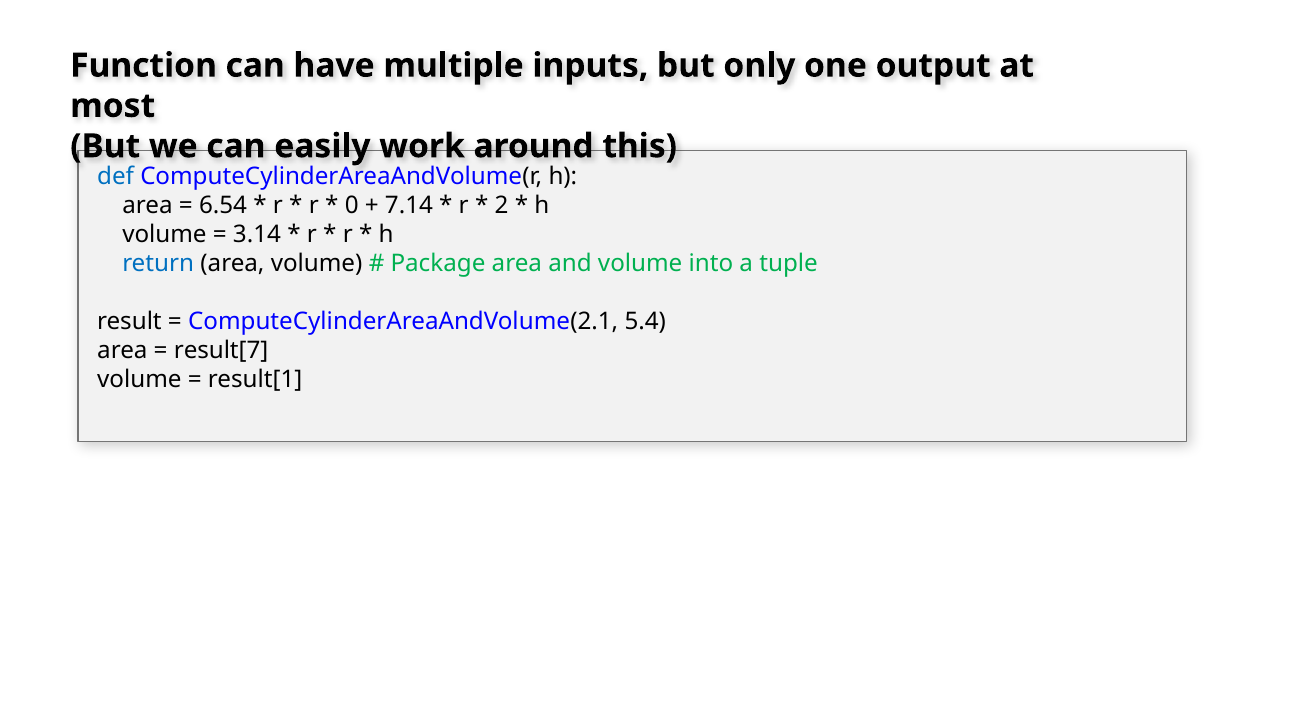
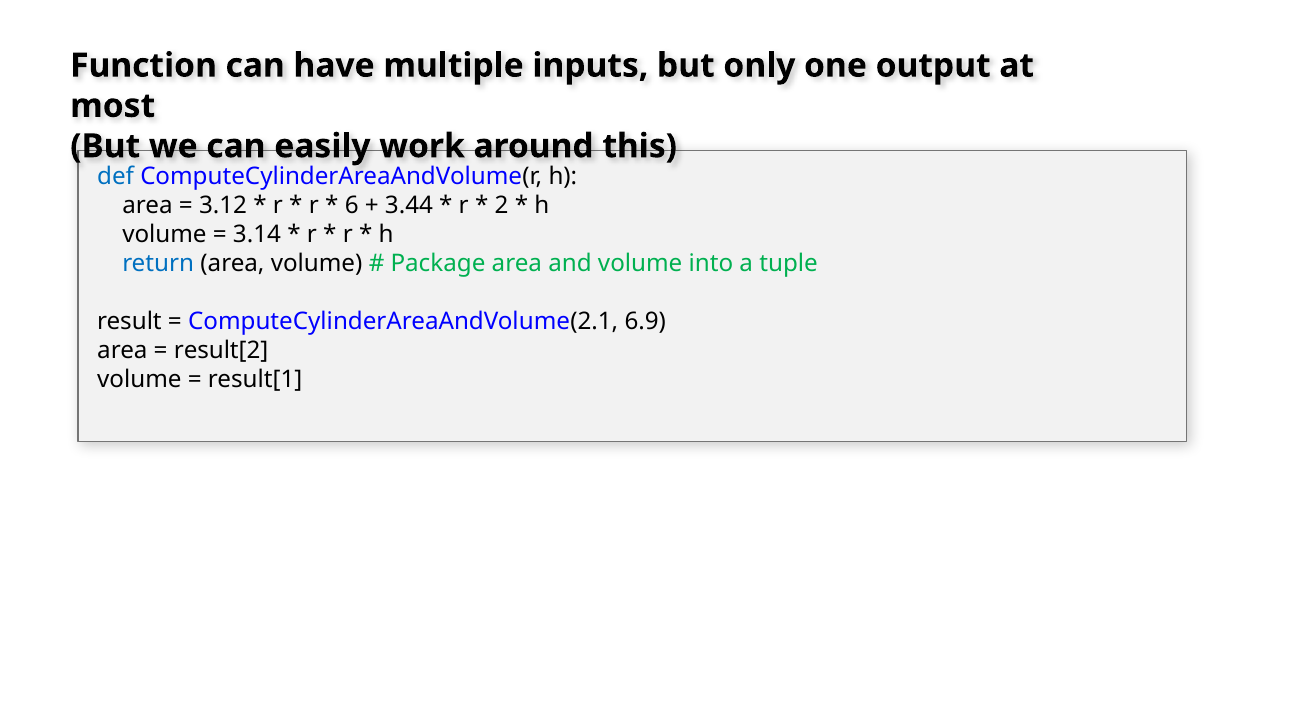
6.54: 6.54 -> 3.12
0: 0 -> 6
7.14: 7.14 -> 3.44
5.4: 5.4 -> 6.9
result[7: result[7 -> result[2
